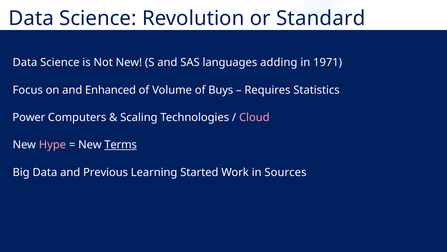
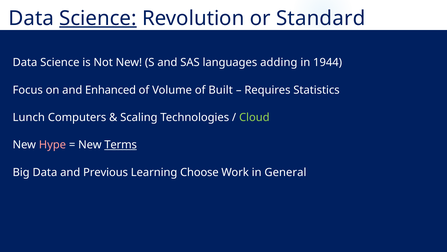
Science at (98, 18) underline: none -> present
1971: 1971 -> 1944
Buys: Buys -> Built
Power: Power -> Lunch
Cloud colour: pink -> light green
Started: Started -> Choose
Sources: Sources -> General
